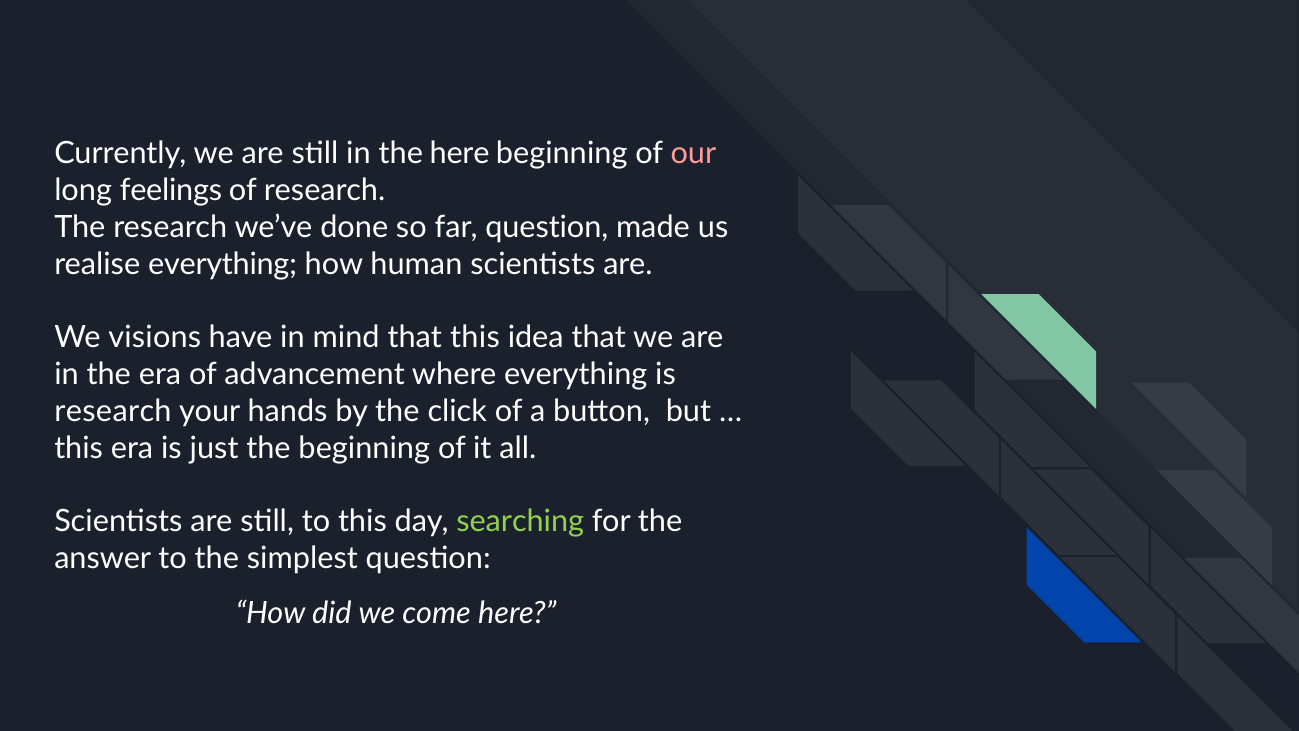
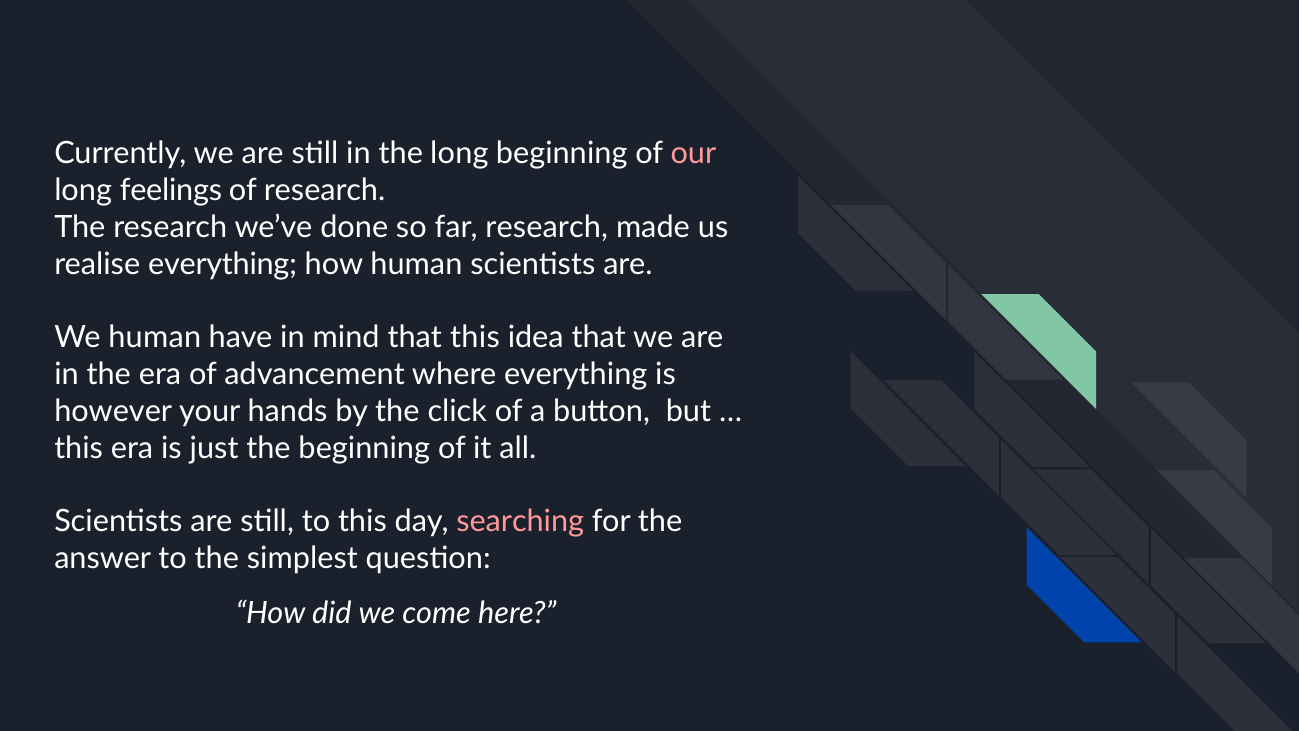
the here: here -> long
far question: question -> research
We visions: visions -> human
research at (113, 411): research -> however
searching colour: light green -> pink
